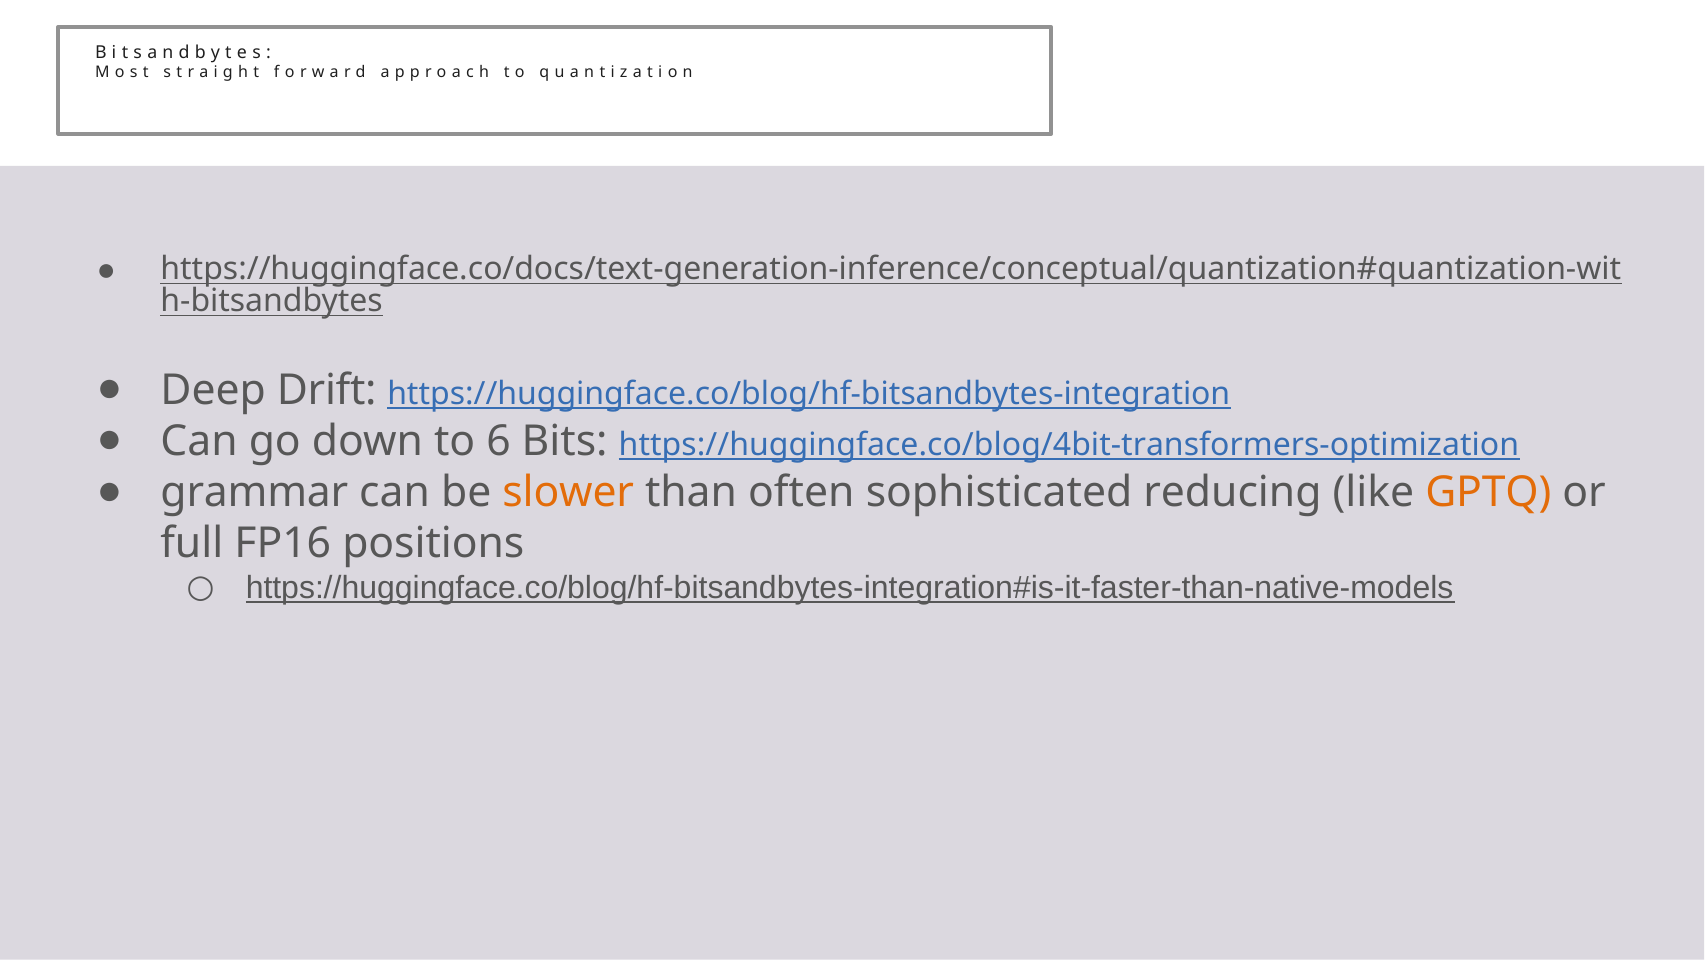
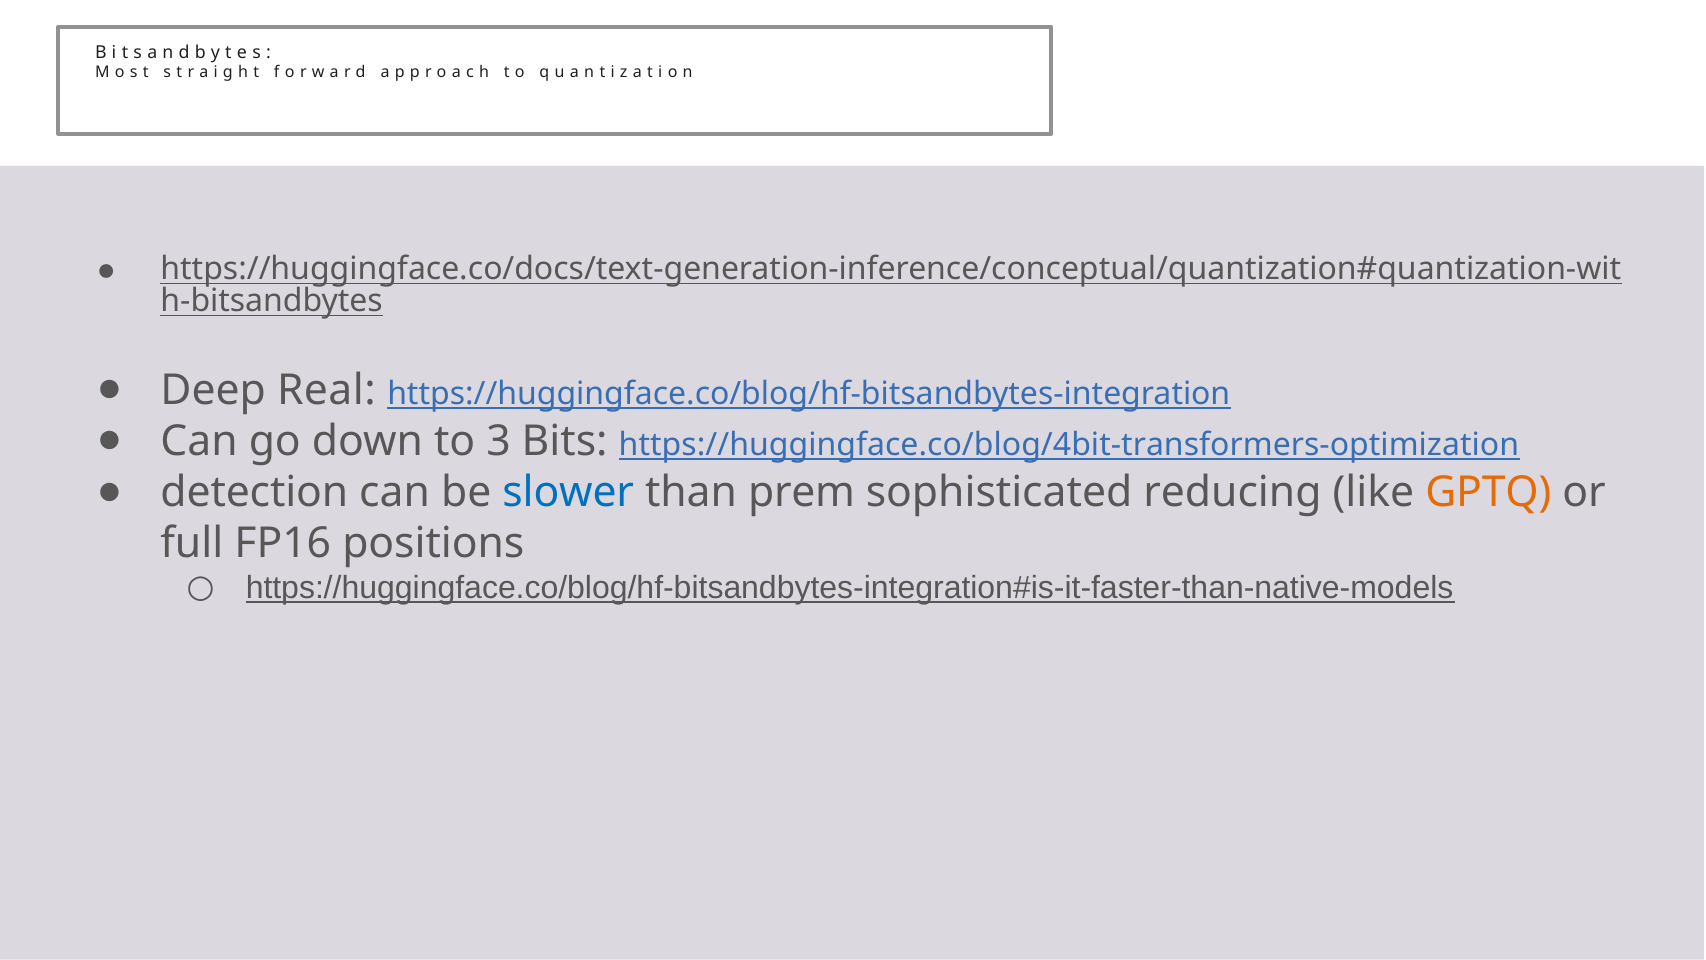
Drift: Drift -> Real
6: 6 -> 3
grammar: grammar -> detection
slower colour: orange -> blue
often: often -> prem
